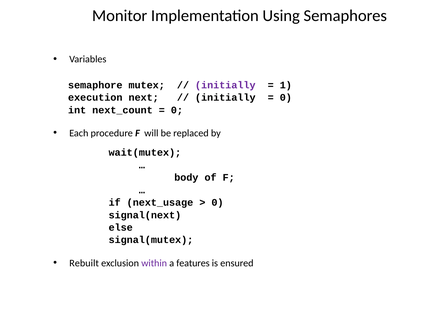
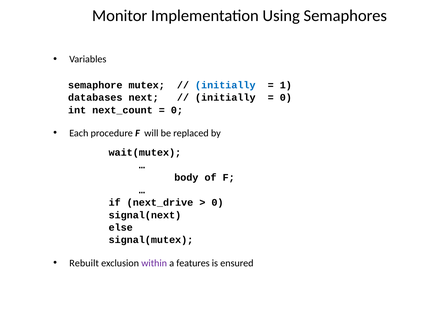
initially at (225, 85) colour: purple -> blue
execution: execution -> databases
next_usage: next_usage -> next_drive
